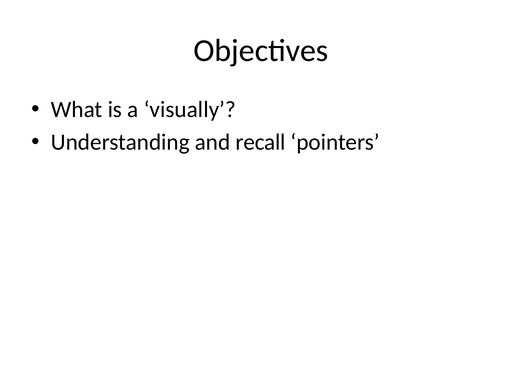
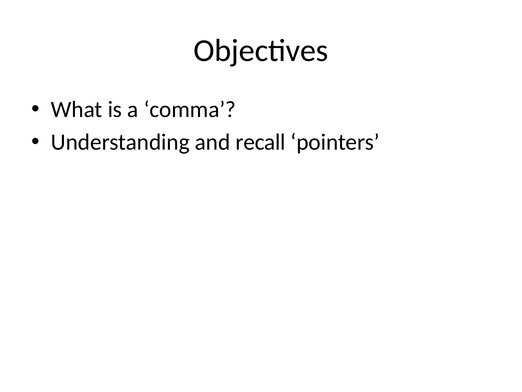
visually: visually -> comma
